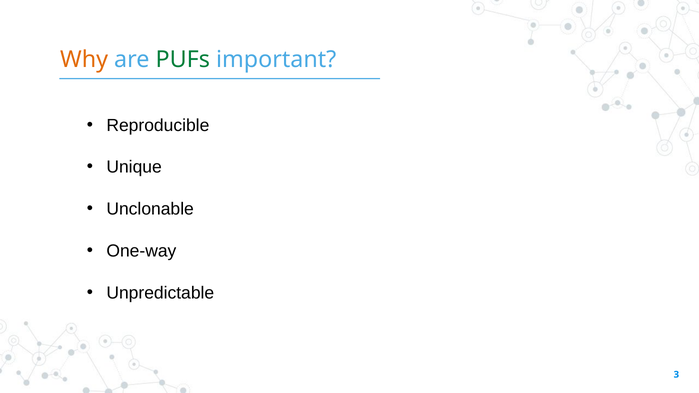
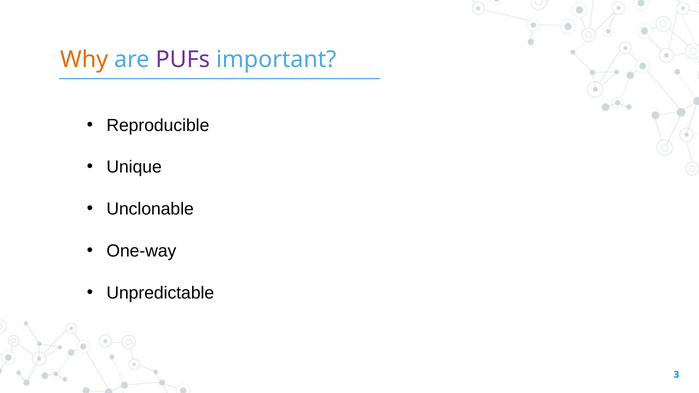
PUFs colour: green -> purple
